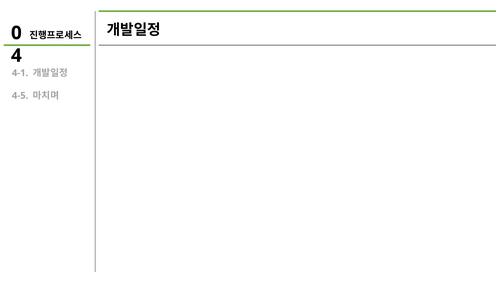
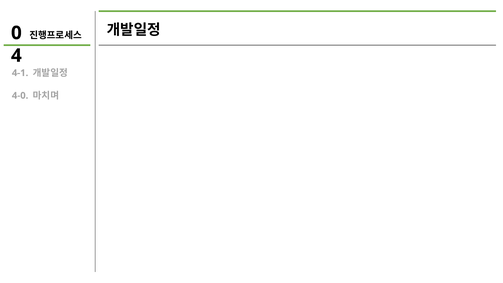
4-5: 4-5 -> 4-0
